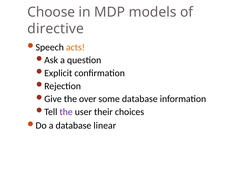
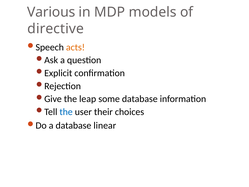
Choose: Choose -> Various
over: over -> leap
the at (66, 112) colour: purple -> blue
